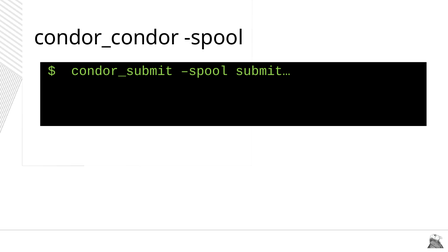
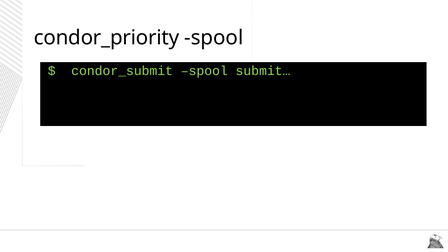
condor_condor: condor_condor -> condor_priority
